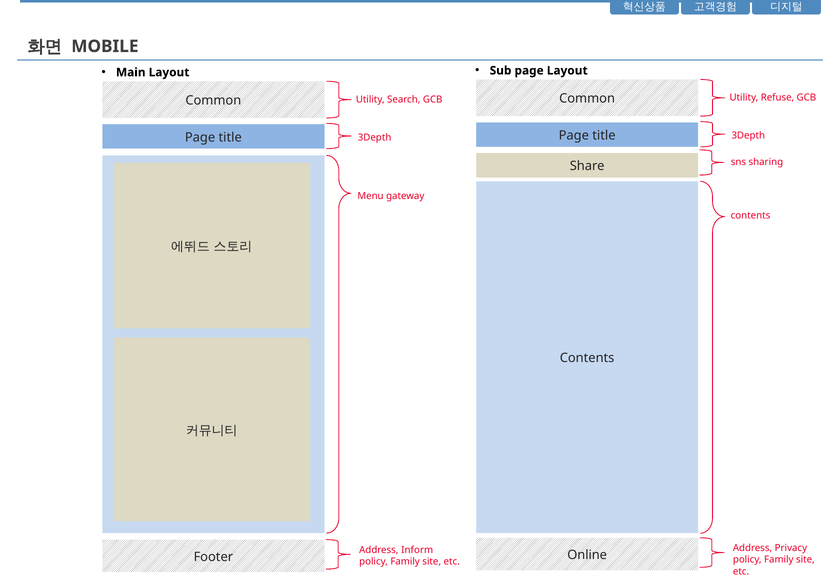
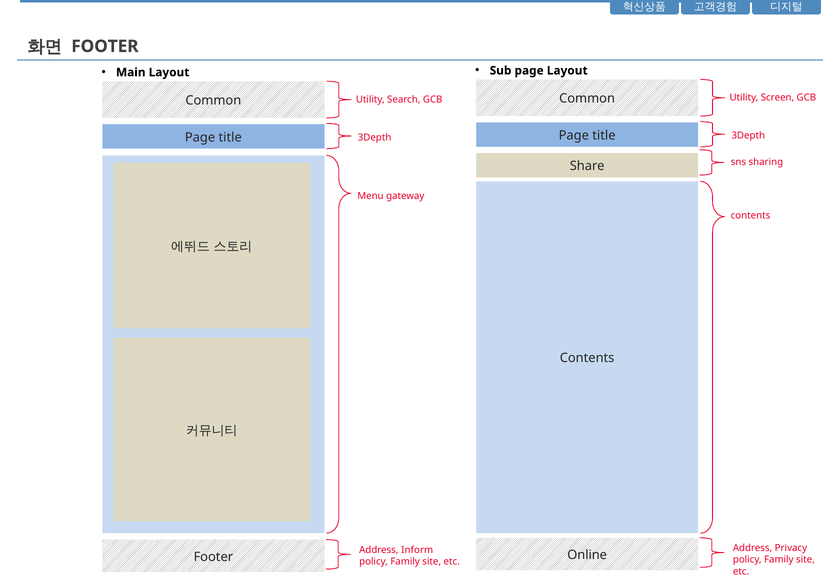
MOBILE at (105, 46): MOBILE -> FOOTER
Refuse: Refuse -> Screen
